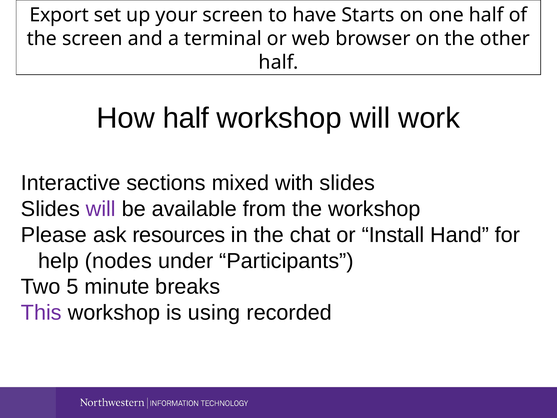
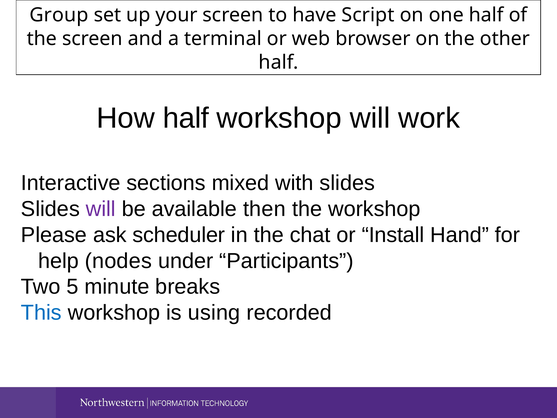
Export: Export -> Group
Starts: Starts -> Script
from: from -> then
resources: resources -> scheduler
This colour: purple -> blue
